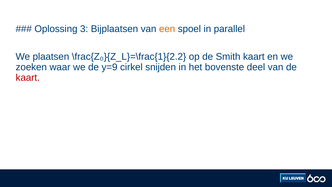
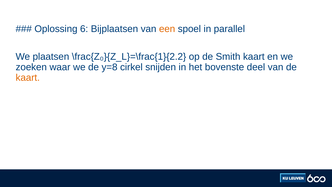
3: 3 -> 6
y=9: y=9 -> y=8
kaart at (28, 78) colour: red -> orange
